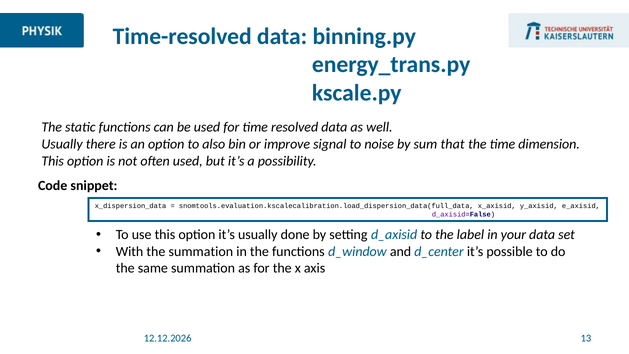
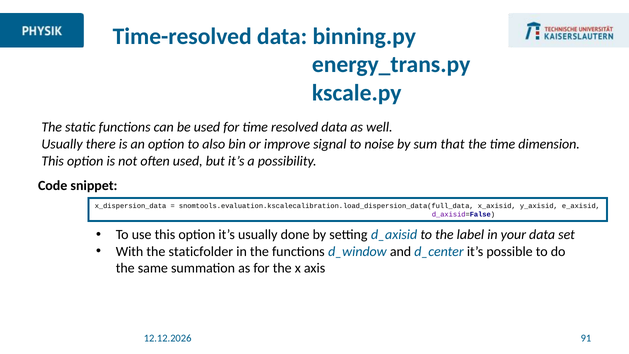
the summation: summation -> staticfolder
13: 13 -> 91
